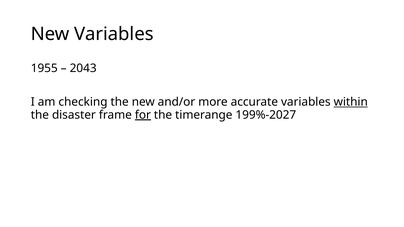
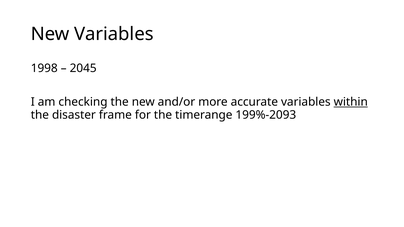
1955: 1955 -> 1998
2043: 2043 -> 2045
for underline: present -> none
199%-2027: 199%-2027 -> 199%-2093
